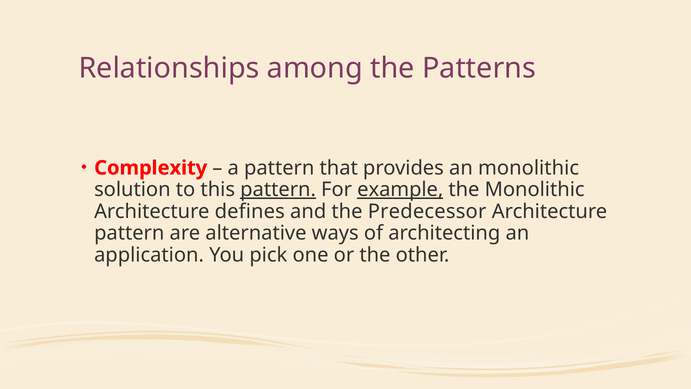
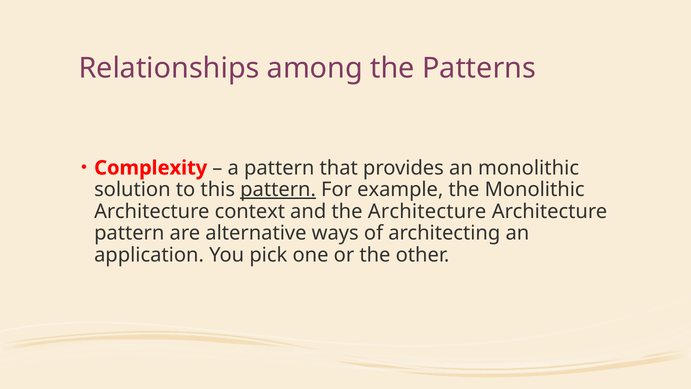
example underline: present -> none
defines: defines -> context
the Predecessor: Predecessor -> Architecture
